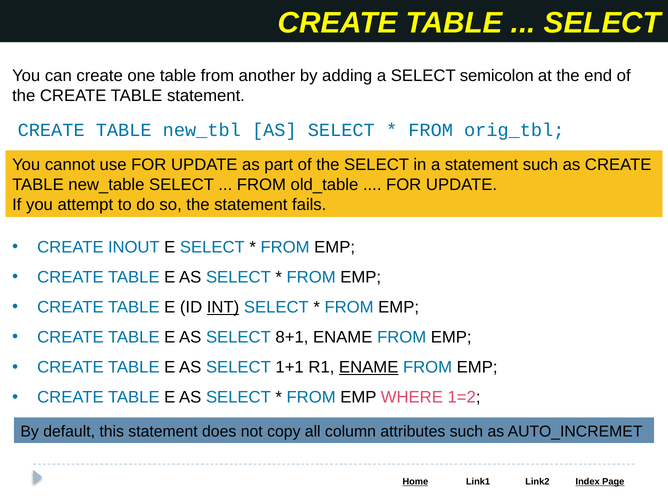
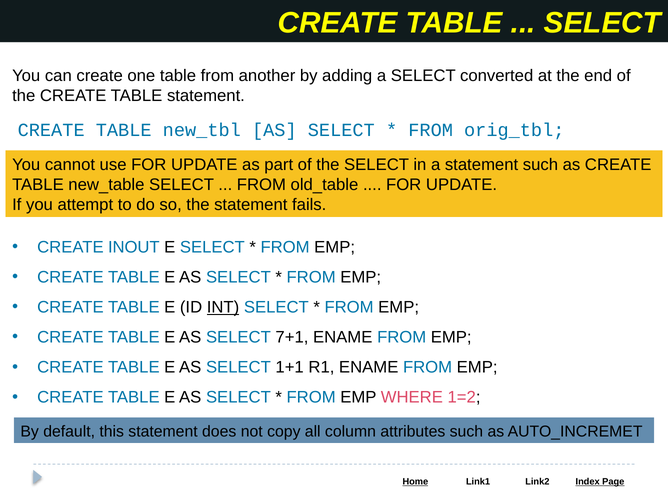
semicolon: semicolon -> converted
8+1: 8+1 -> 7+1
ENAME at (369, 367) underline: present -> none
